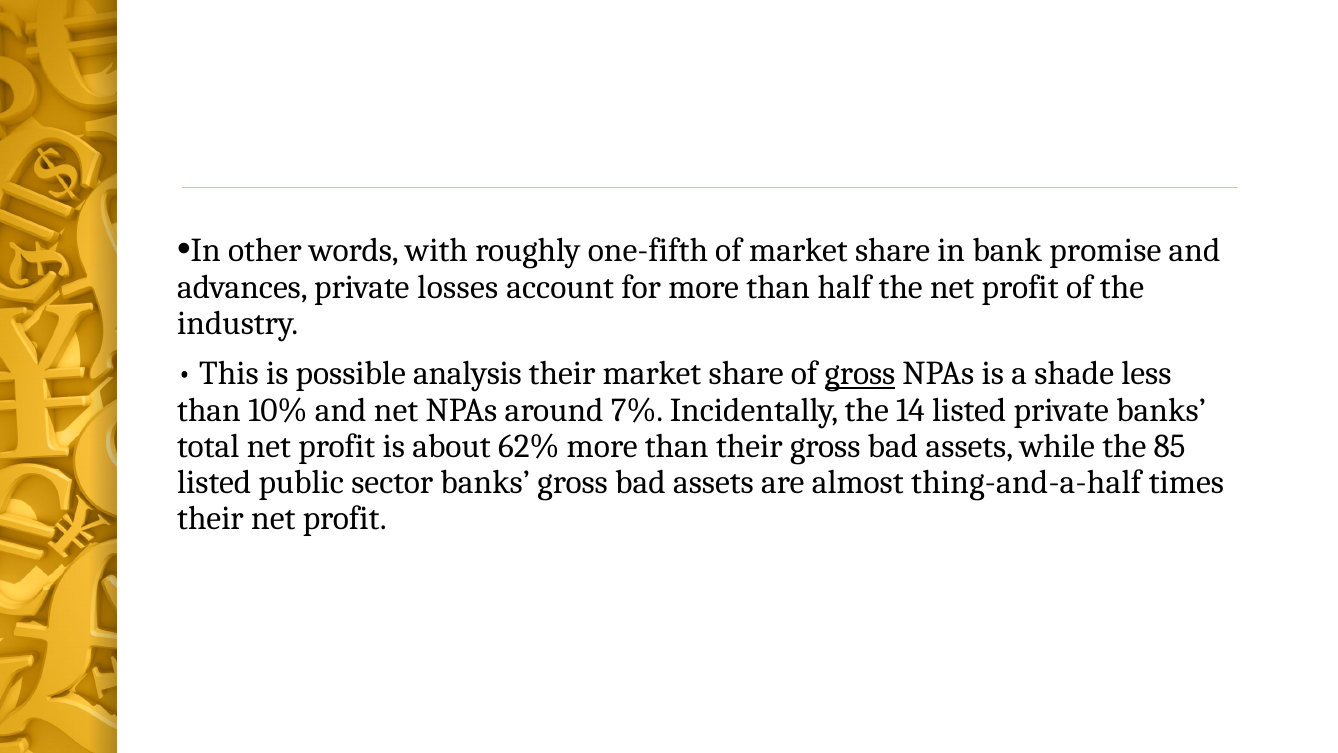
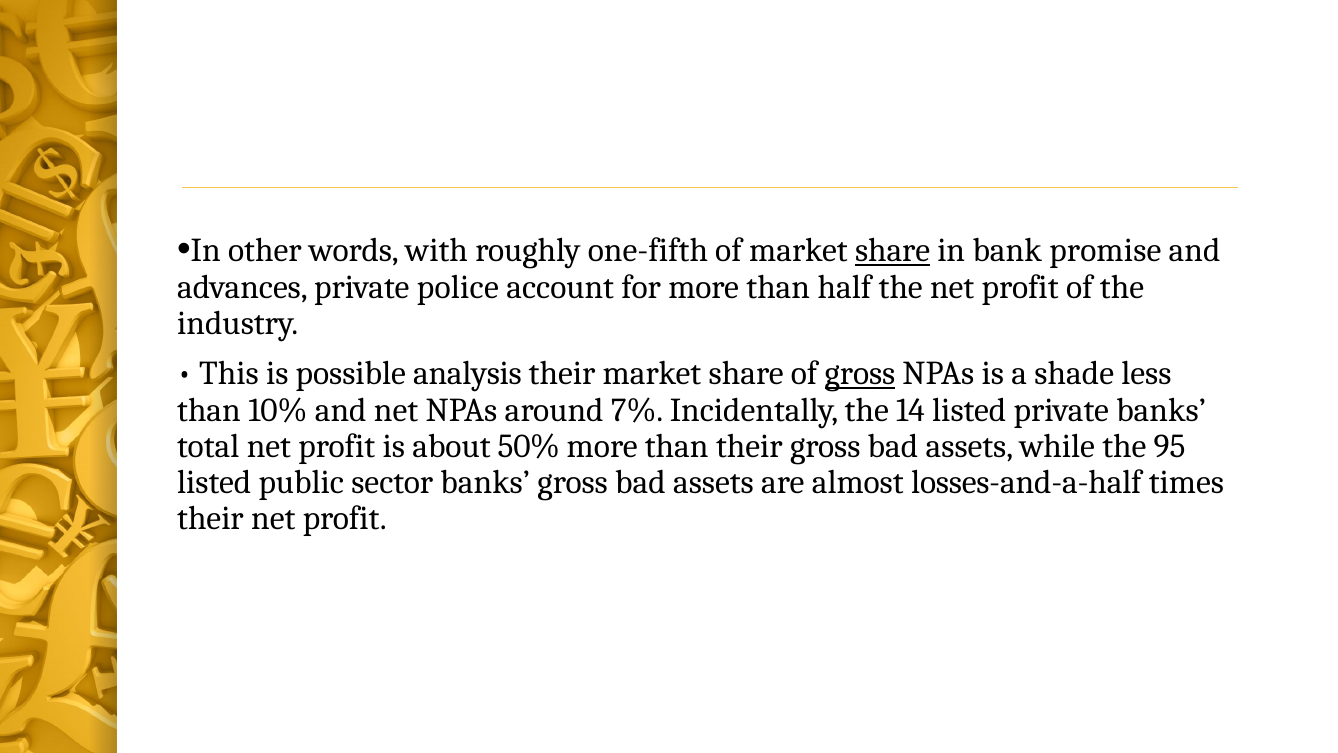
share at (893, 250) underline: none -> present
losses: losses -> police
62%: 62% -> 50%
85: 85 -> 95
thing-and-a-half: thing-and-a-half -> losses-and-a-half
